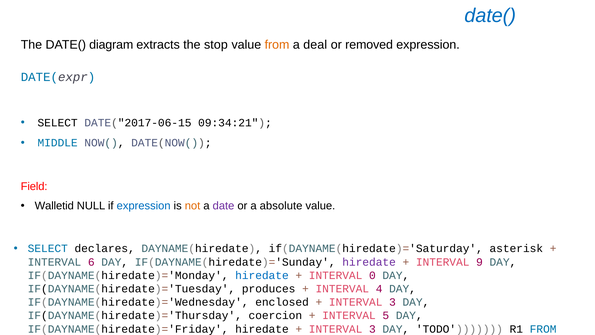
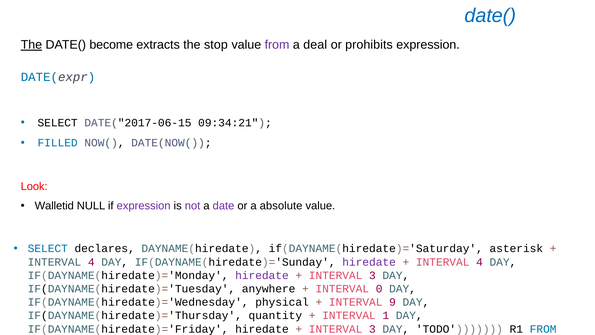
The at (31, 45) underline: none -> present
diagram: diagram -> become
from at (277, 45) colour: orange -> purple
removed: removed -> prohibits
MIDDLE: MIDDLE -> FILLED
Field: Field -> Look
expression at (144, 206) colour: blue -> purple
not colour: orange -> purple
6 at (91, 262): 6 -> 4
9 at (480, 262): 9 -> 4
hiredate at (262, 275) colour: blue -> purple
0 at (372, 275): 0 -> 3
produces: produces -> anywhere
4: 4 -> 0
enclosed: enclosed -> physical
3 at (392, 302): 3 -> 9
coercion: coercion -> quantity
5: 5 -> 1
